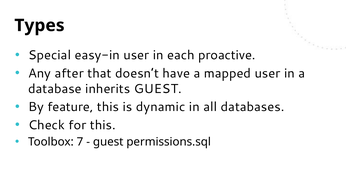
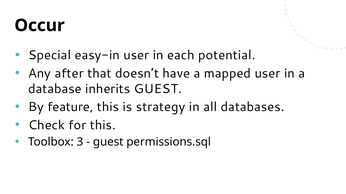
Types: Types -> Occur
proactive: proactive -> potential
dynamic: dynamic -> strategy
7: 7 -> 3
